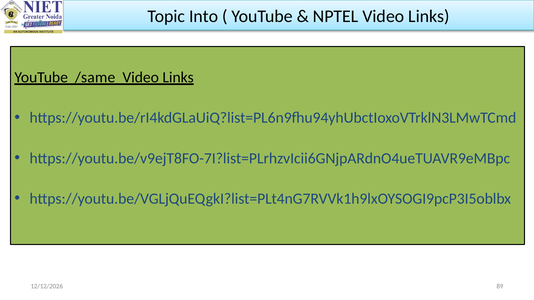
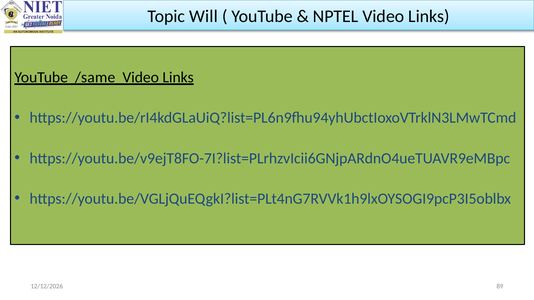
Into: Into -> Will
